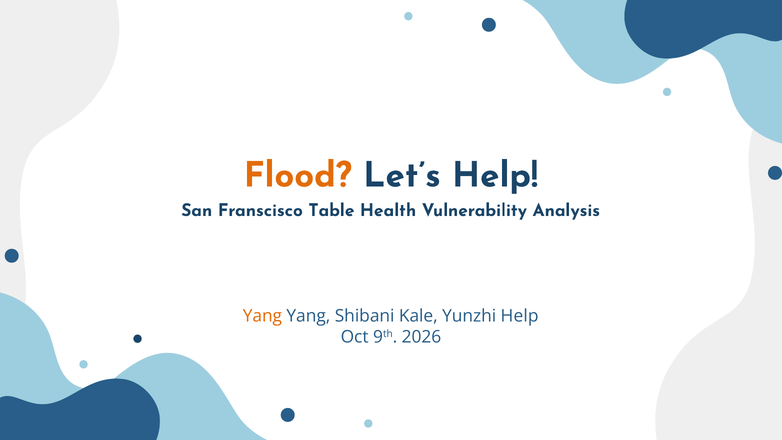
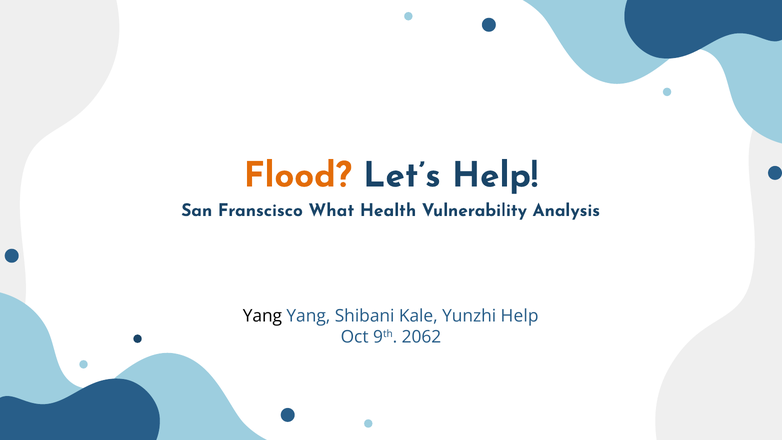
Table: Table -> What
Yang at (262, 316) colour: orange -> black
2026: 2026 -> 2062
